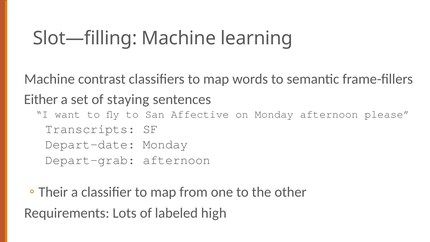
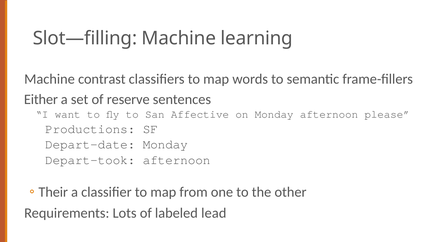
staying: staying -> reserve
Transcripts: Transcripts -> Productions
Depart-grab: Depart-grab -> Depart-took
high: high -> lead
